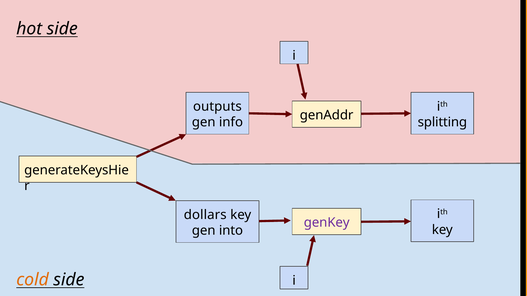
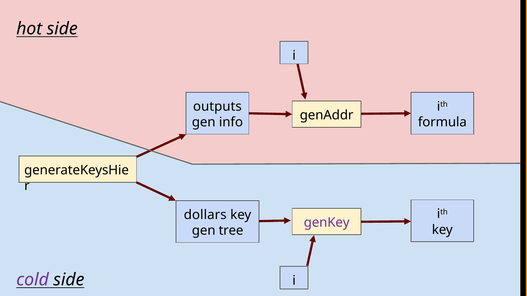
splitting: splitting -> formula
into: into -> tree
cold colour: orange -> purple
